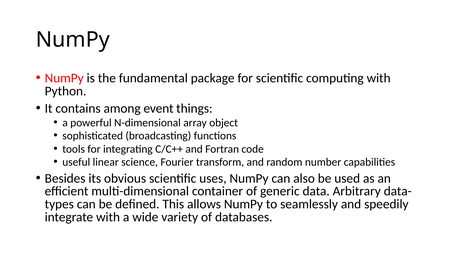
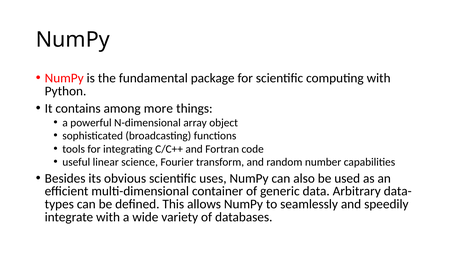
event: event -> more
